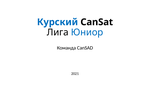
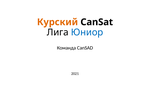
Курский colour: blue -> orange
